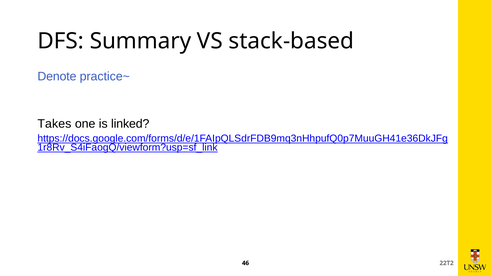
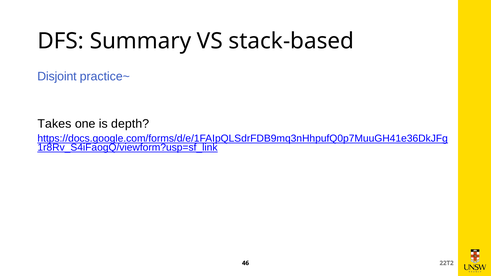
Denote: Denote -> Disjoint
linked: linked -> depth
